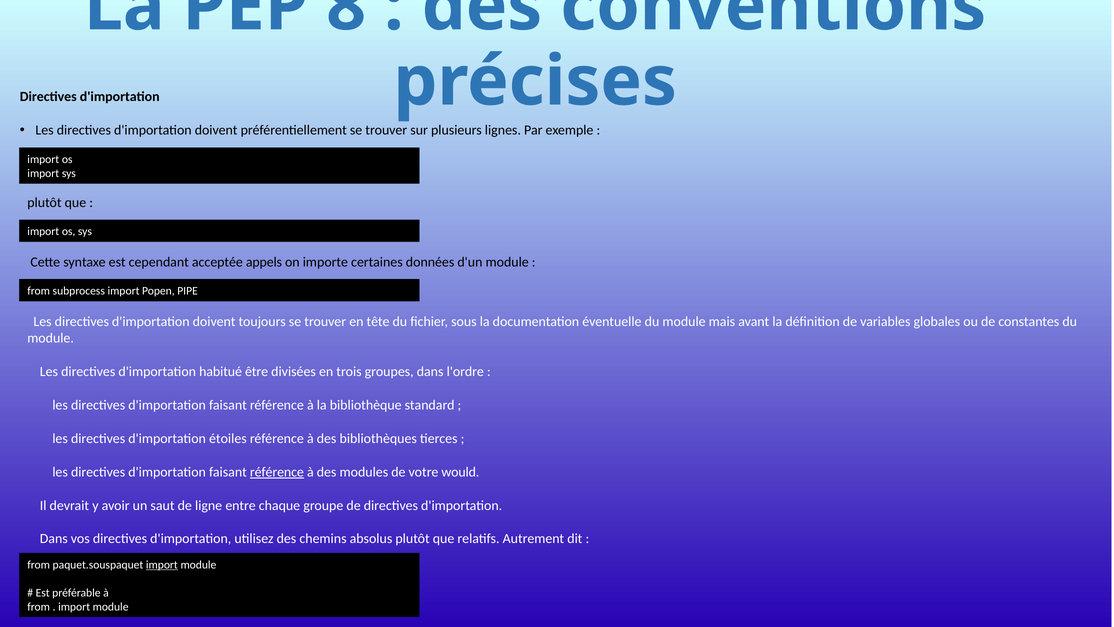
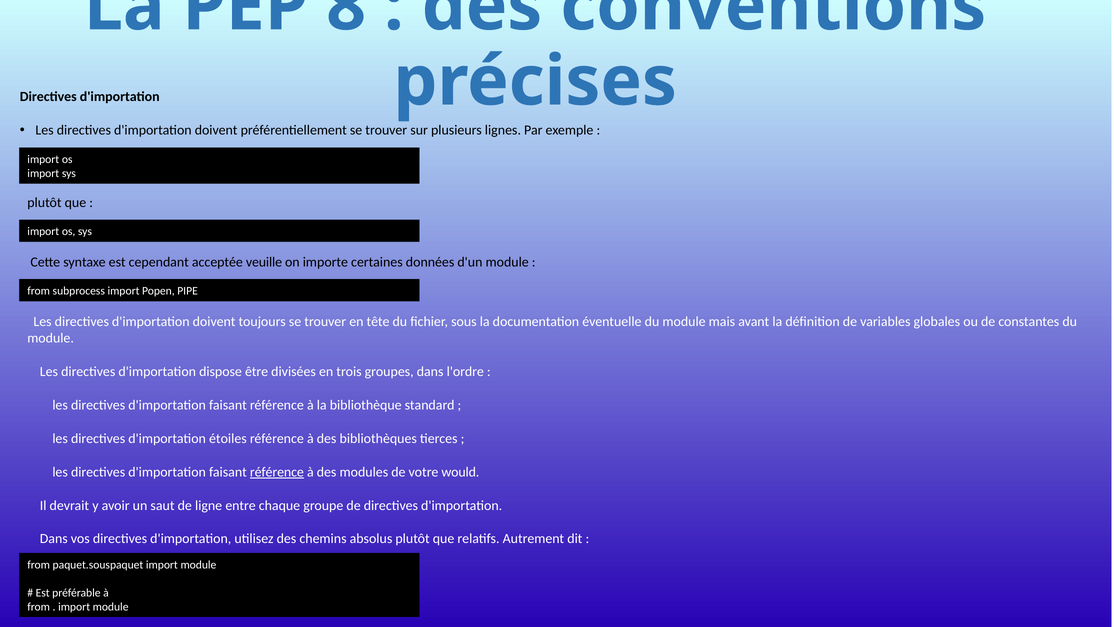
appels: appels -> veuille
habitué: habitué -> dispose
import at (162, 564) underline: present -> none
